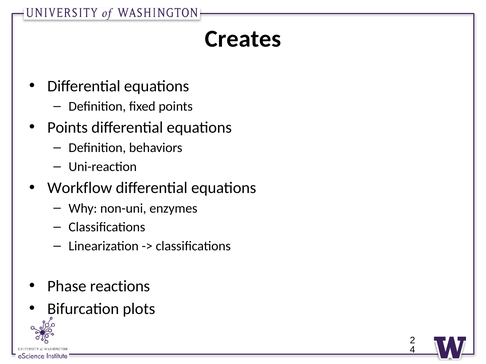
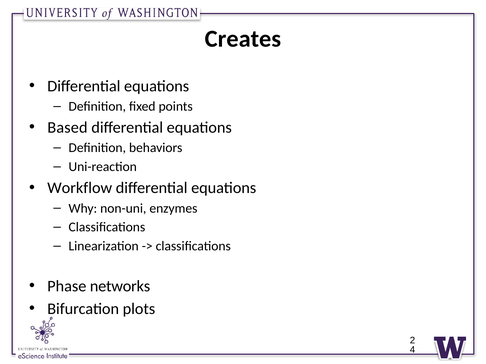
Points at (68, 128): Points -> Based
reactions: reactions -> networks
